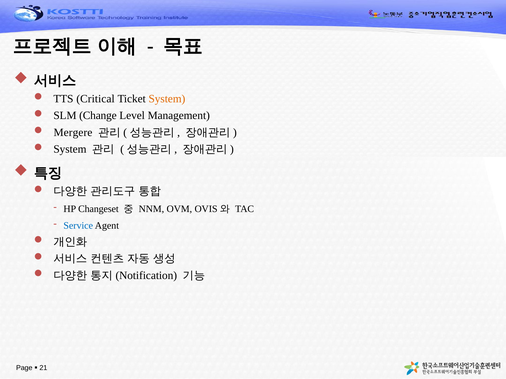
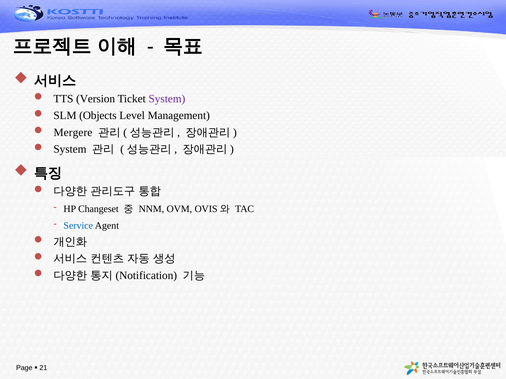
Critical: Critical -> Version
System at (167, 99) colour: orange -> purple
Change: Change -> Objects
